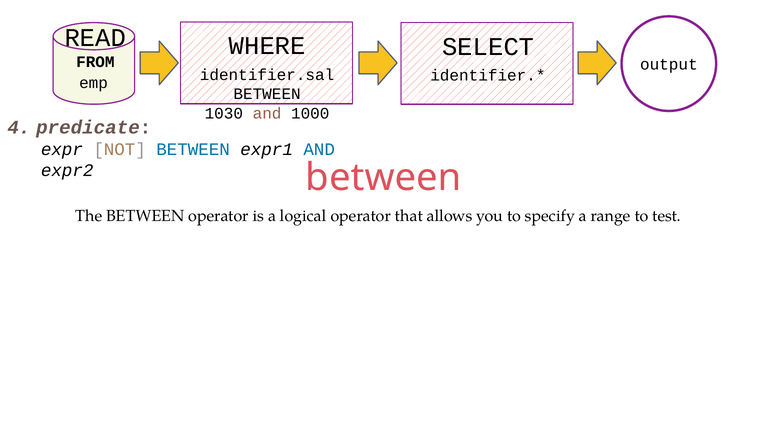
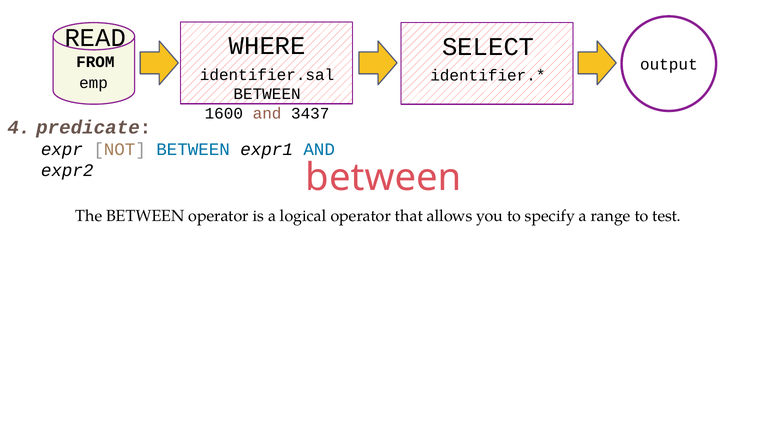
1030: 1030 -> 1600
1000: 1000 -> 3437
